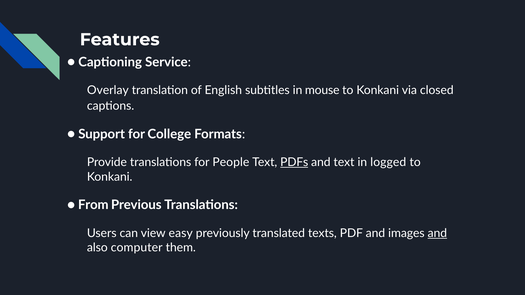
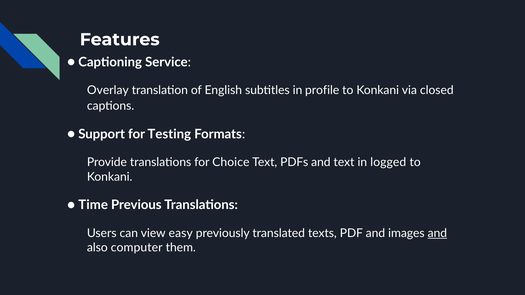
mouse: mouse -> profile
College: College -> Testing
People: People -> Choice
PDFs underline: present -> none
From: From -> Time
